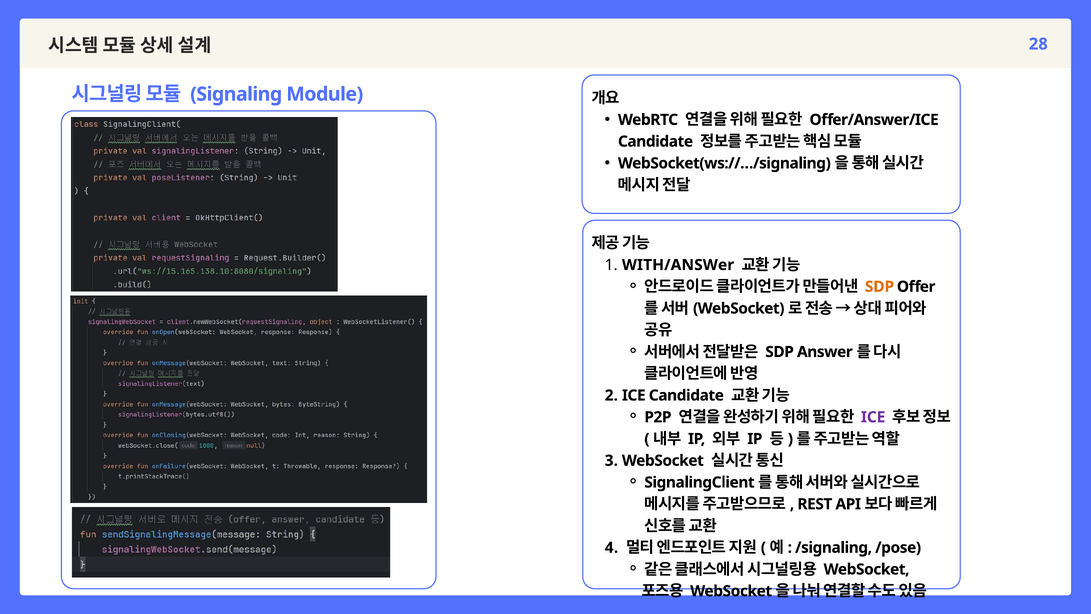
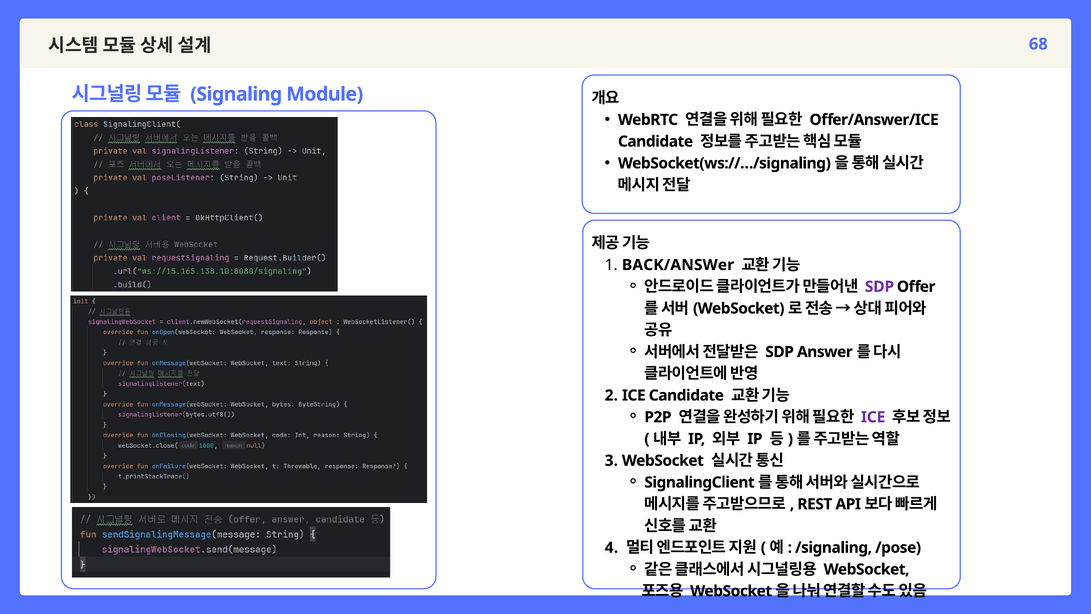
28: 28 -> 68
WITH/ANSWer: WITH/ANSWer -> BACK/ANSWer
SDP at (879, 287) colour: orange -> purple
